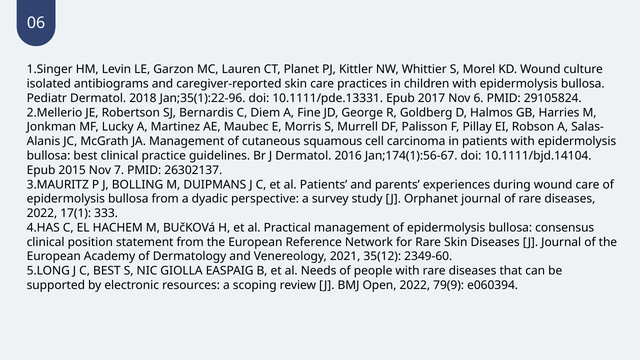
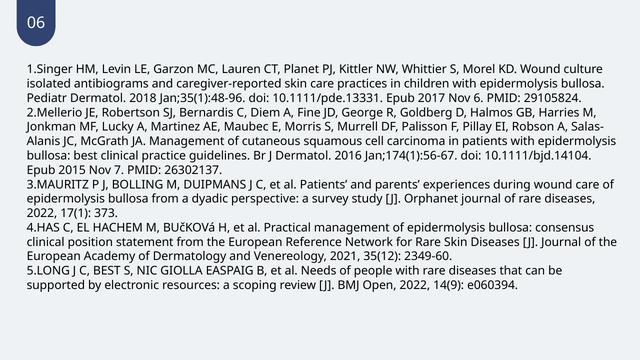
Jan;35(1):22-96: Jan;35(1):22-96 -> Jan;35(1):48-96
333: 333 -> 373
79(9: 79(9 -> 14(9
